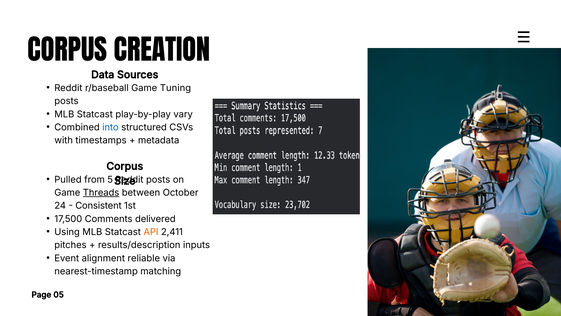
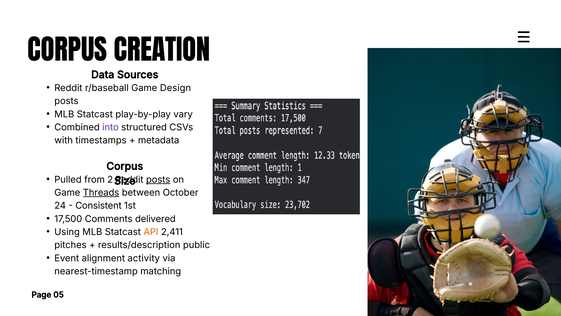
Tuning: Tuning -> Design
into colour: blue -> purple
5: 5 -> 2
posts at (158, 179) underline: none -> present
inputs: inputs -> public
reliable: reliable -> activity
